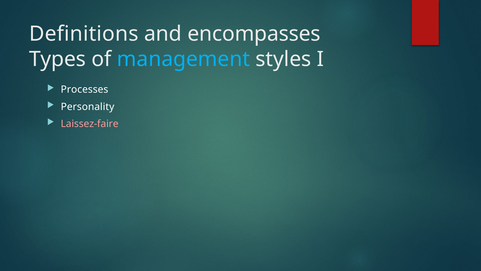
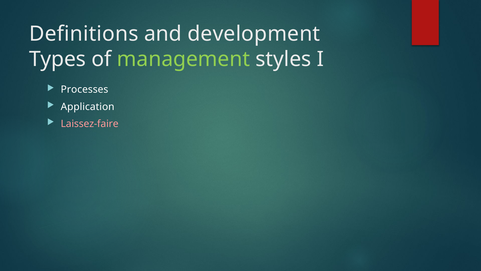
encompasses: encompasses -> development
management colour: light blue -> light green
Personality: Personality -> Application
